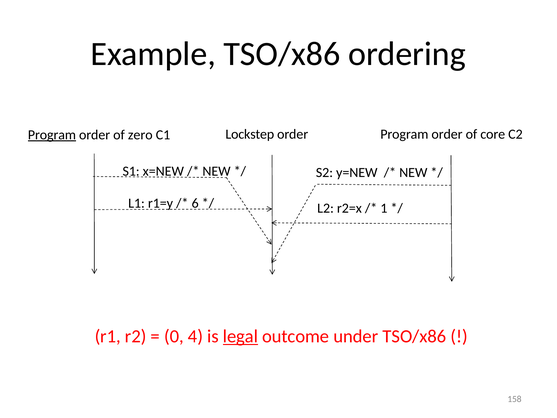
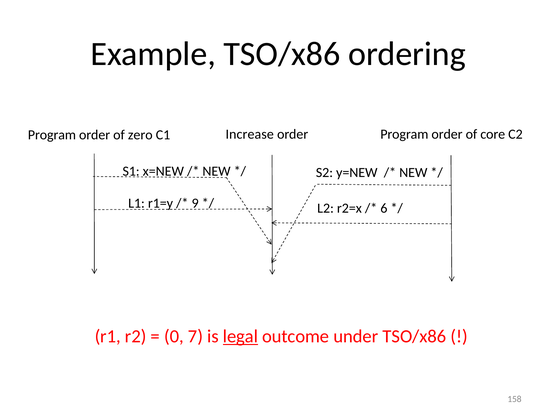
Program at (52, 135) underline: present -> none
Lockstep: Lockstep -> Increase
6: 6 -> 9
1: 1 -> 6
4: 4 -> 7
